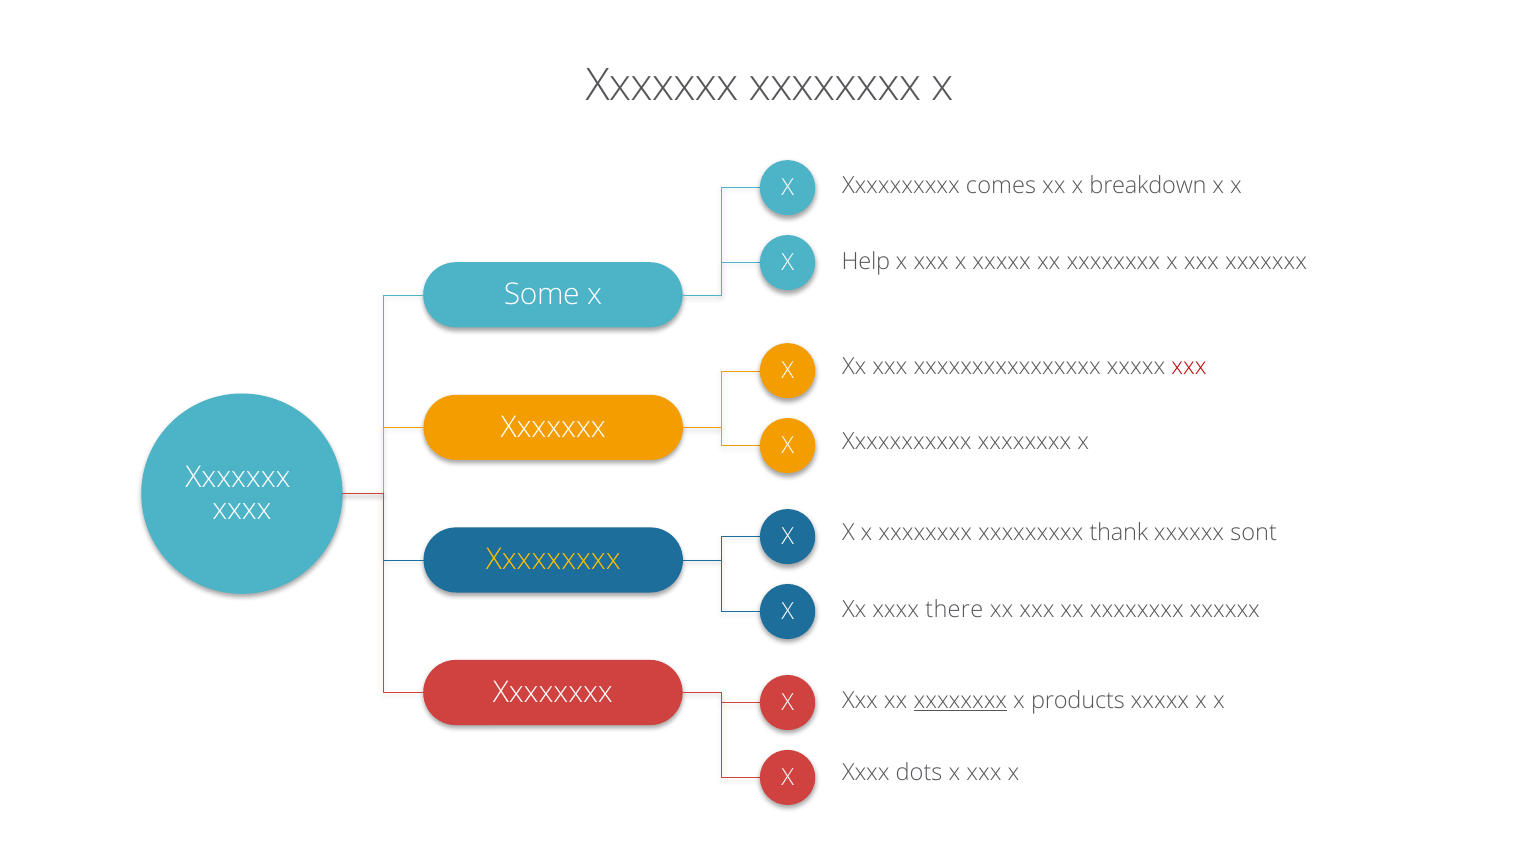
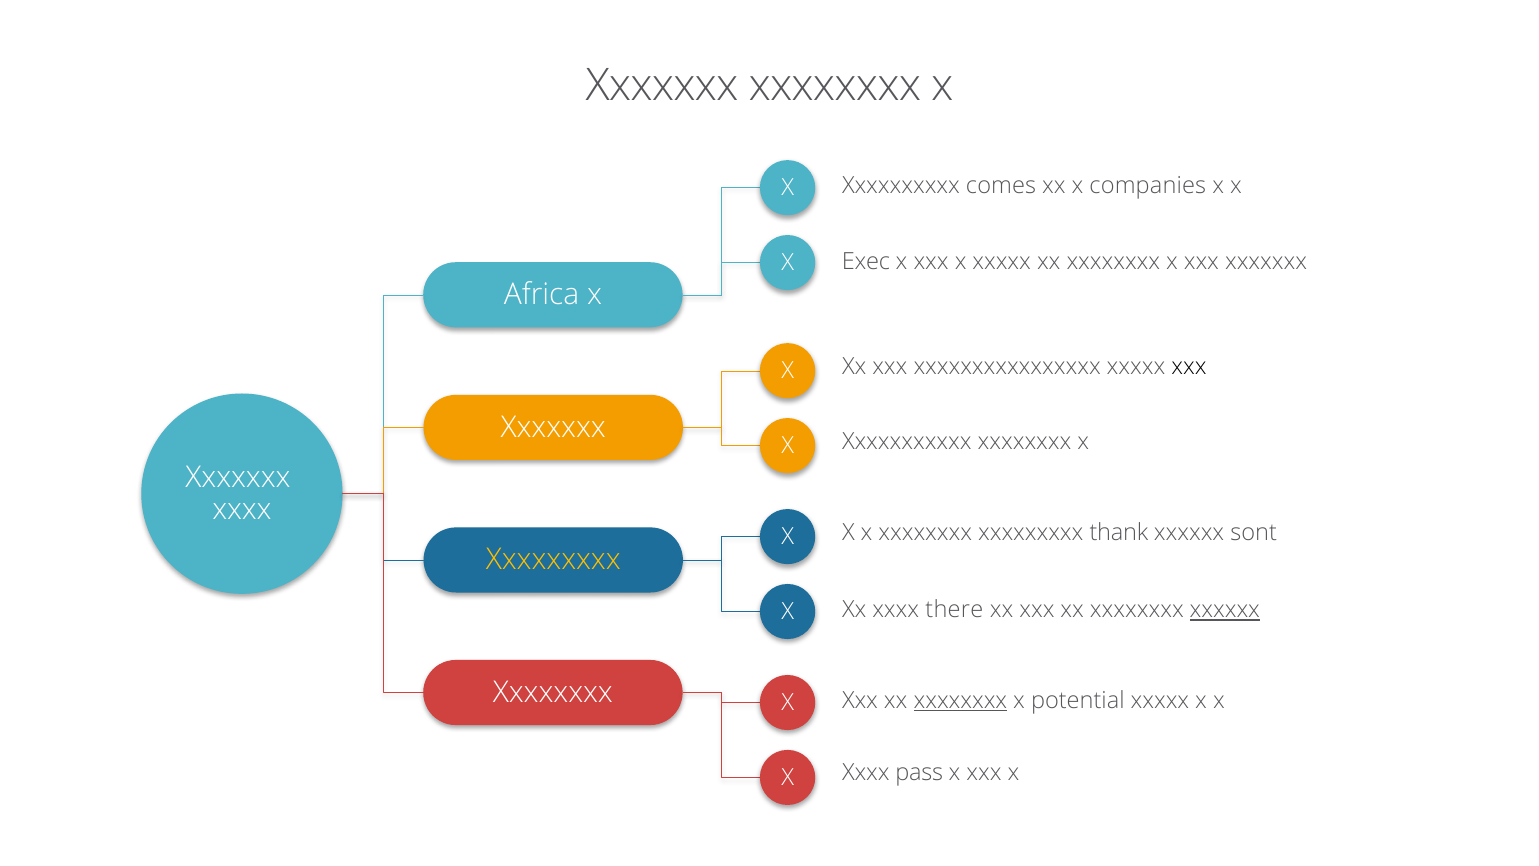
breakdown: breakdown -> companies
Help: Help -> Exec
Some: Some -> Africa
xxx at (1189, 367) colour: red -> black
xxxxxx at (1225, 610) underline: none -> present
products: products -> potential
dots: dots -> pass
